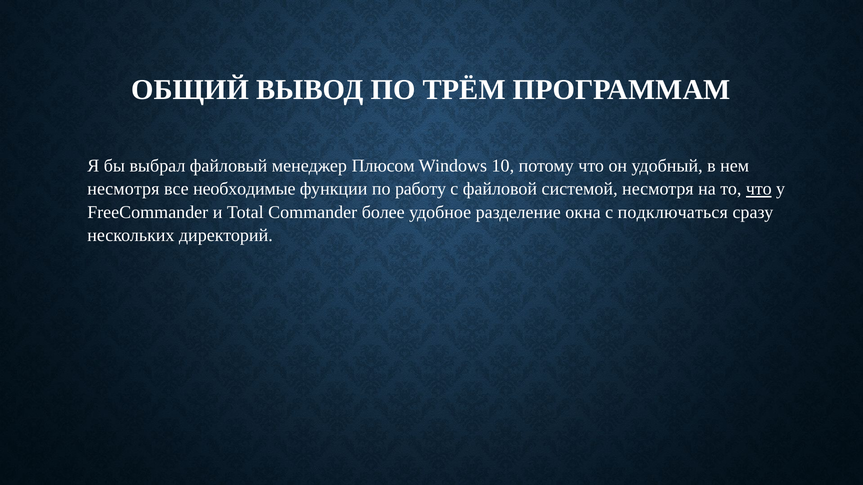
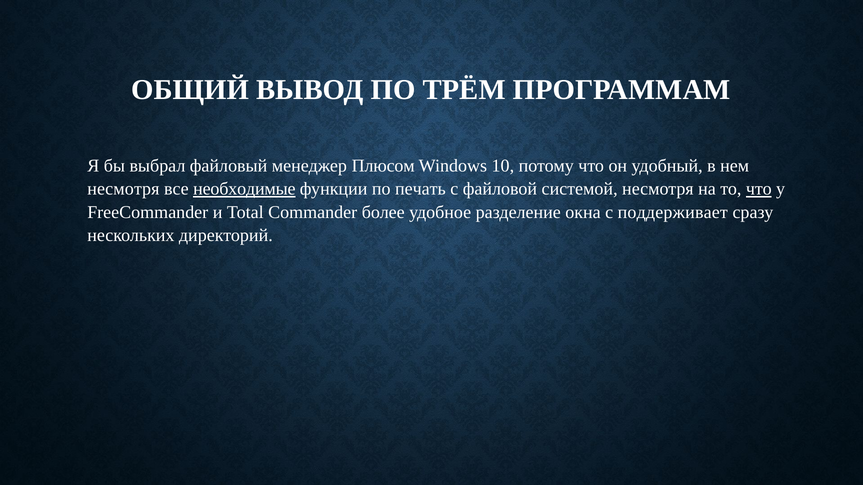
необходимые underline: none -> present
работу: работу -> печать
подключаться: подключаться -> поддерживает
